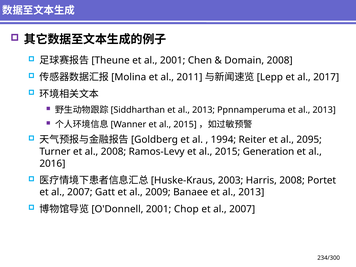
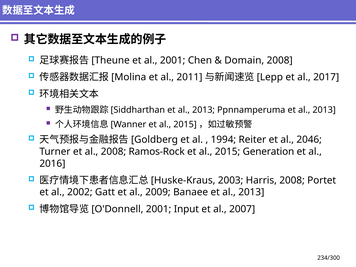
2095: 2095 -> 2046
Ramos-Levy: Ramos-Levy -> Ramos-Rock
2007 at (80, 192): 2007 -> 2002
Chop: Chop -> Input
